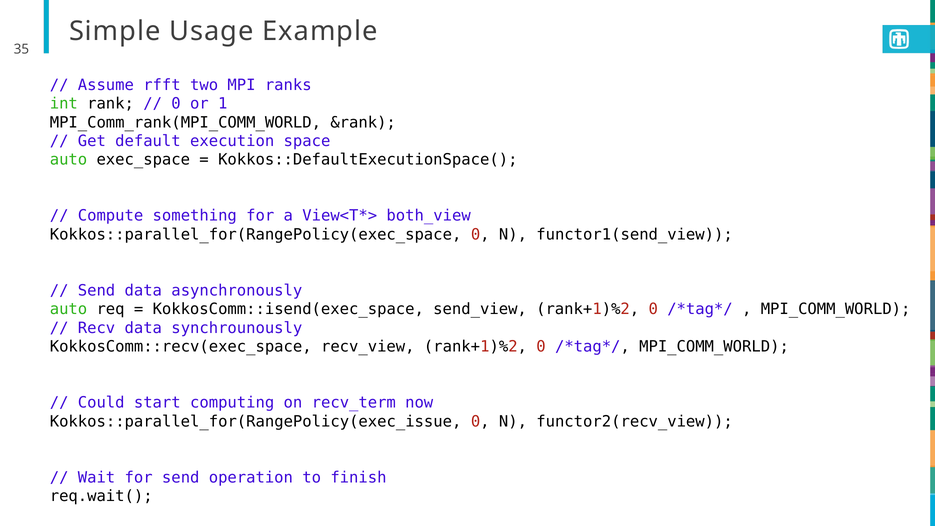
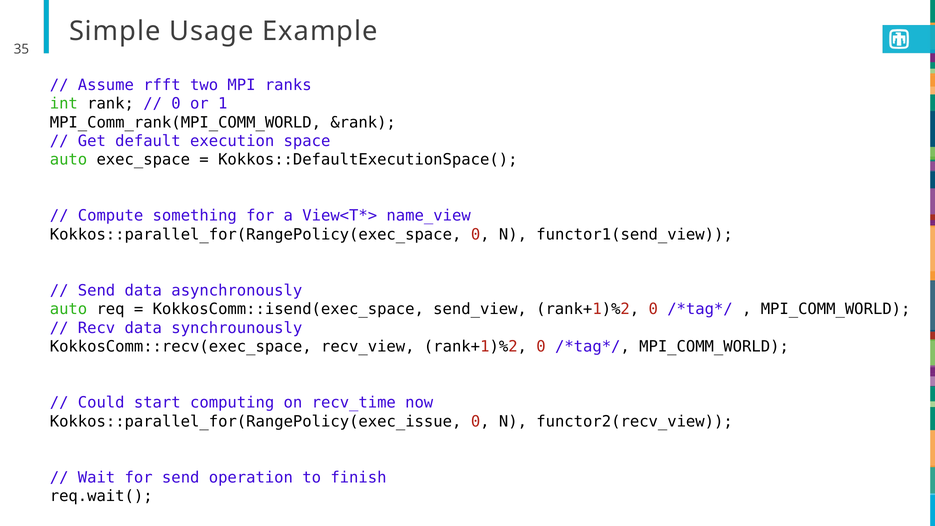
both_view: both_view -> name_view
recv_term: recv_term -> recv_time
